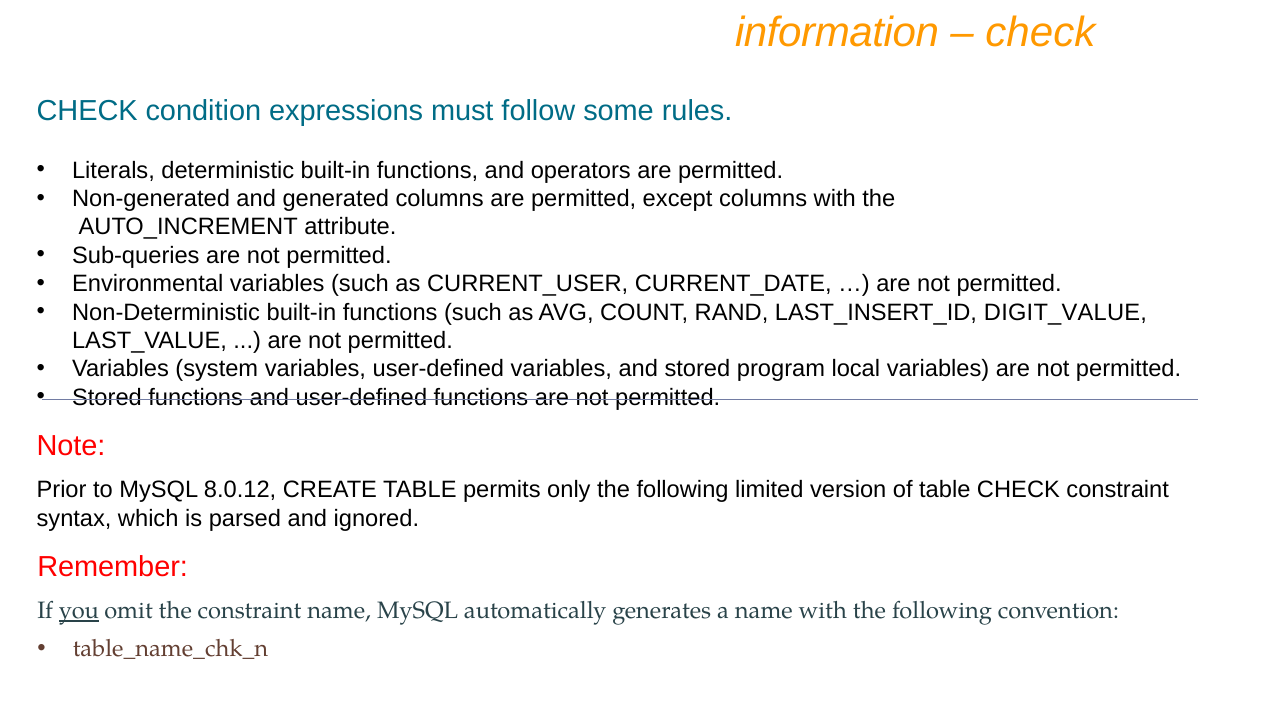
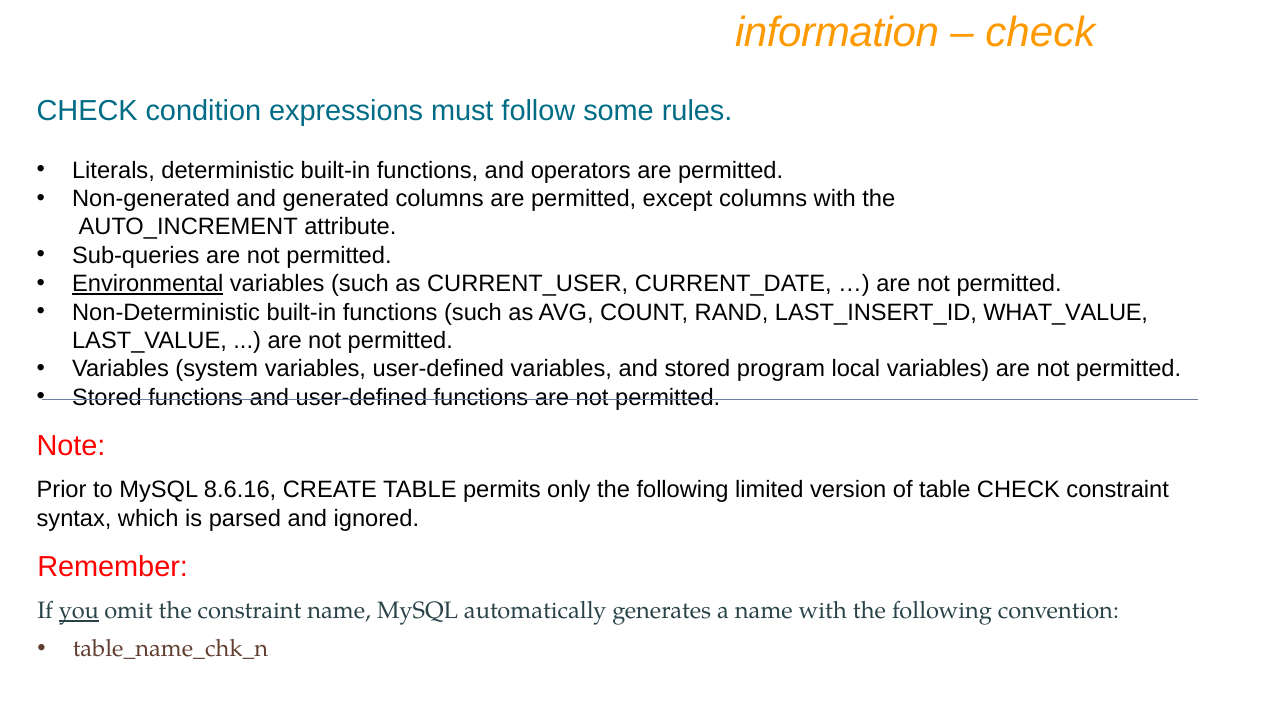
Environmental underline: none -> present
DIGIT_VALUE: DIGIT_VALUE -> WHAT_VALUE
8.0.12: 8.0.12 -> 8.6.16
